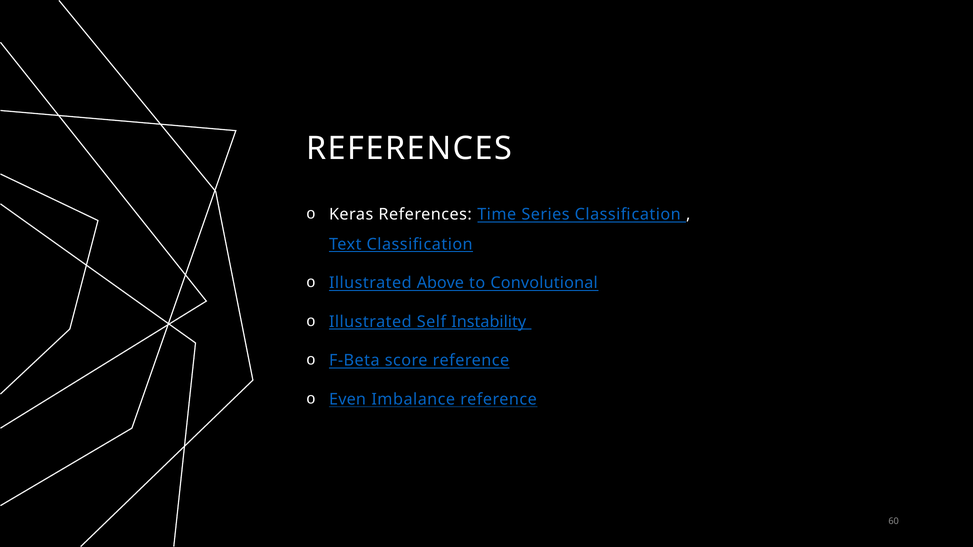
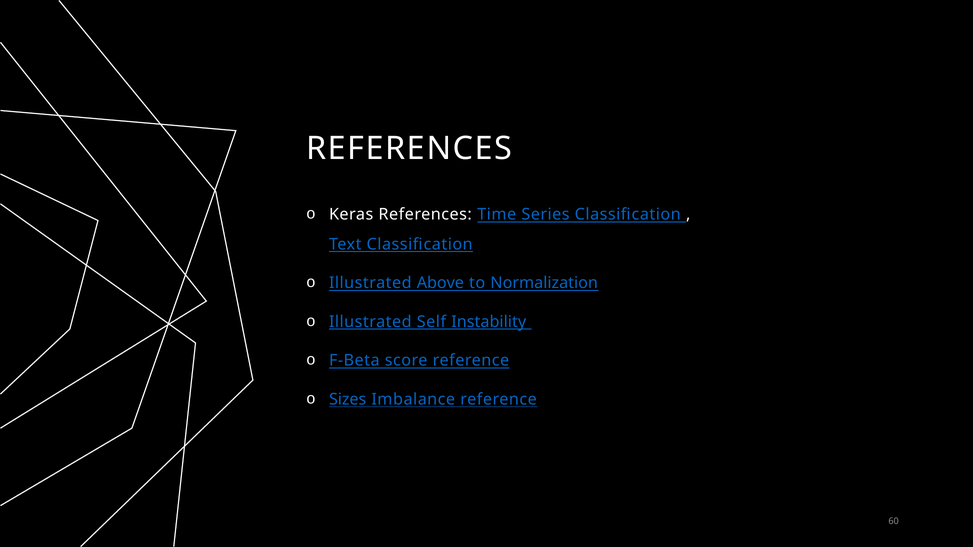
Convolutional: Convolutional -> Normalization
Even: Even -> Sizes
